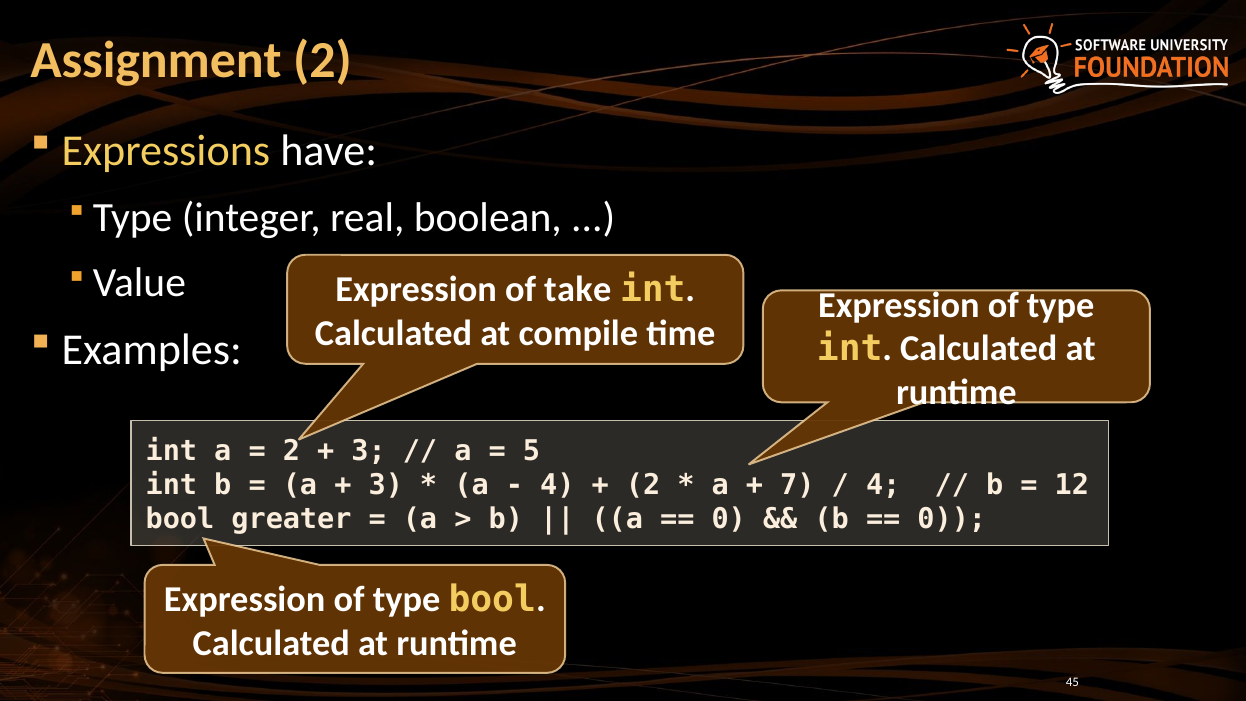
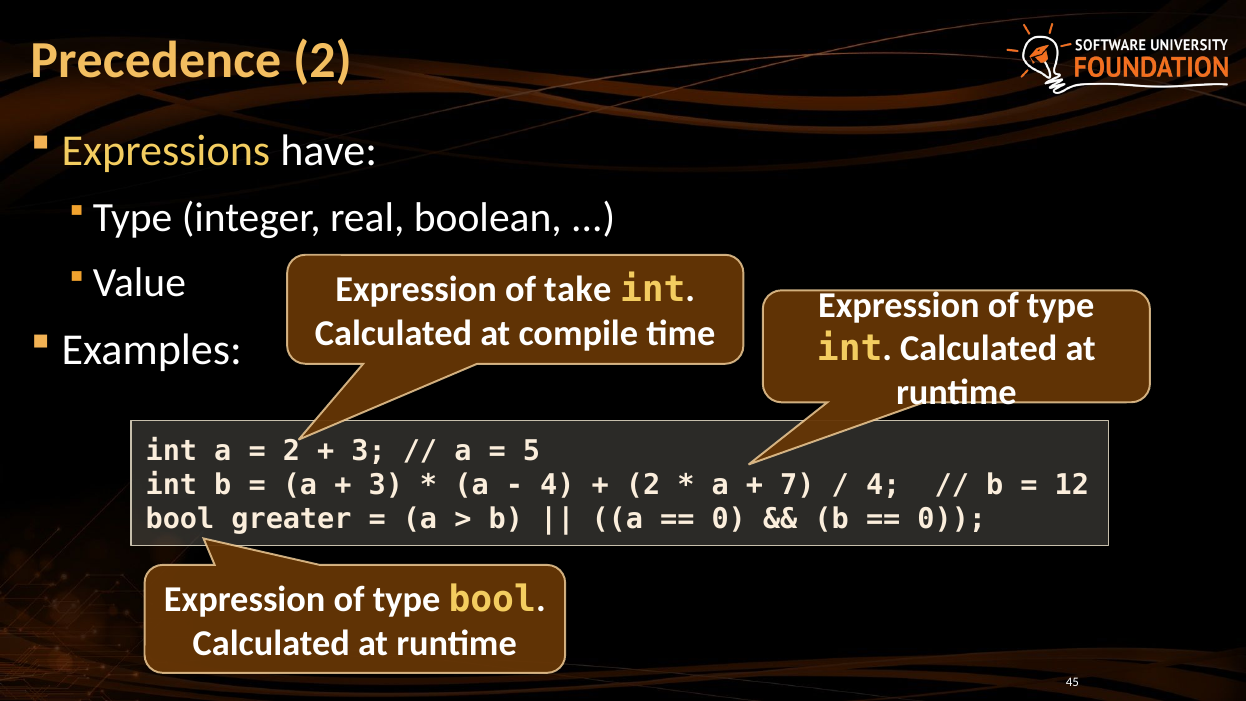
Assignment: Assignment -> Precedence
